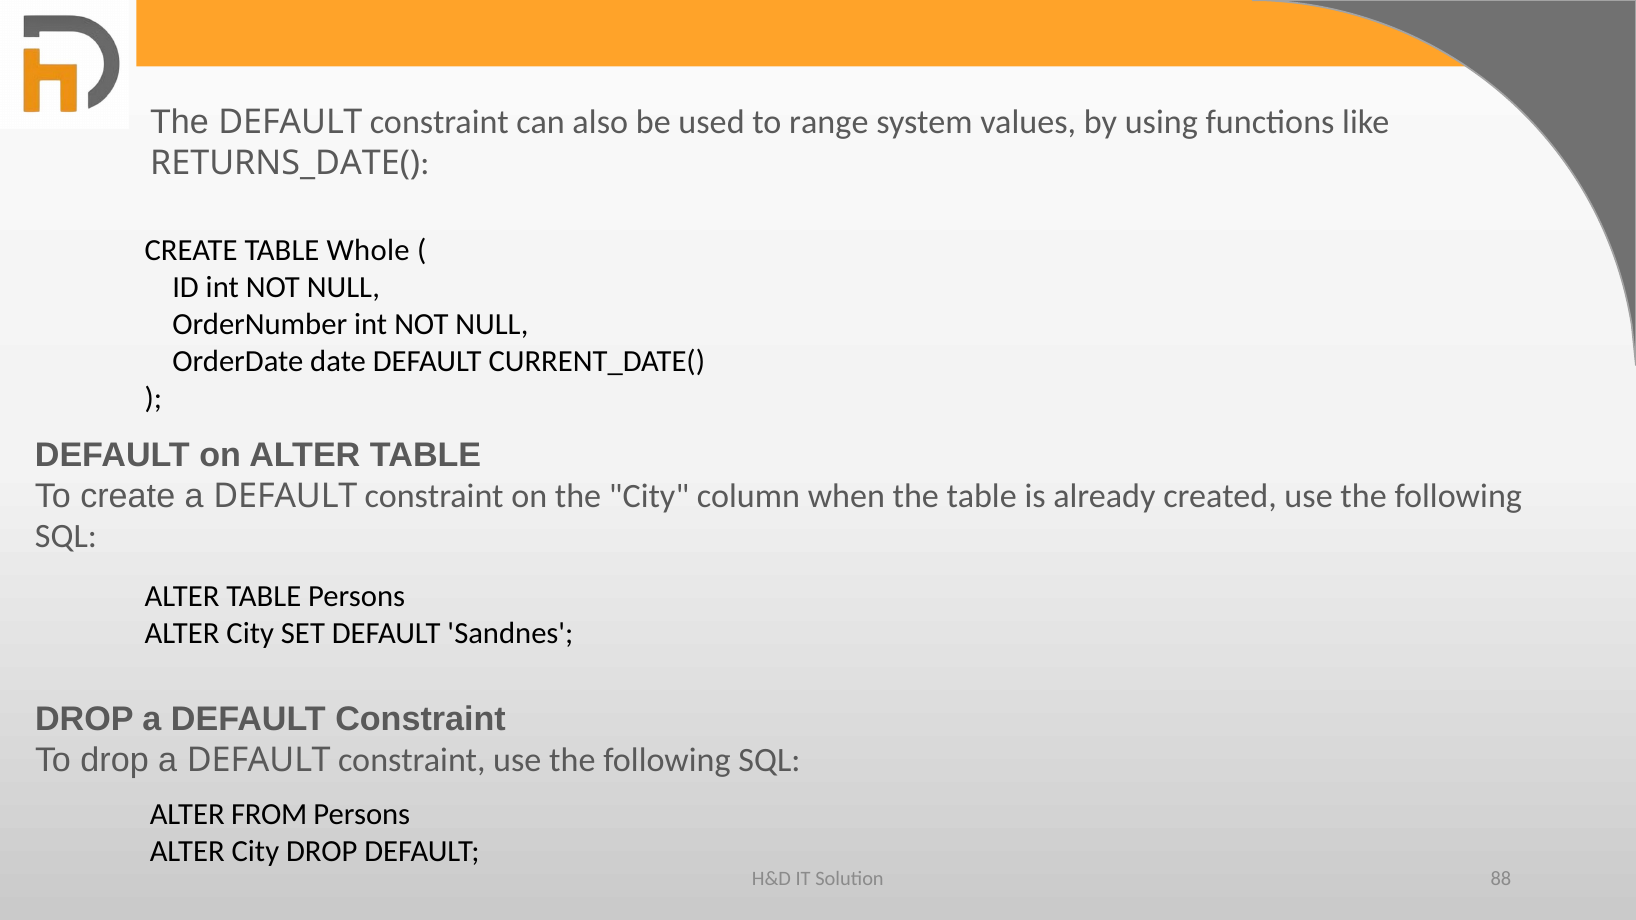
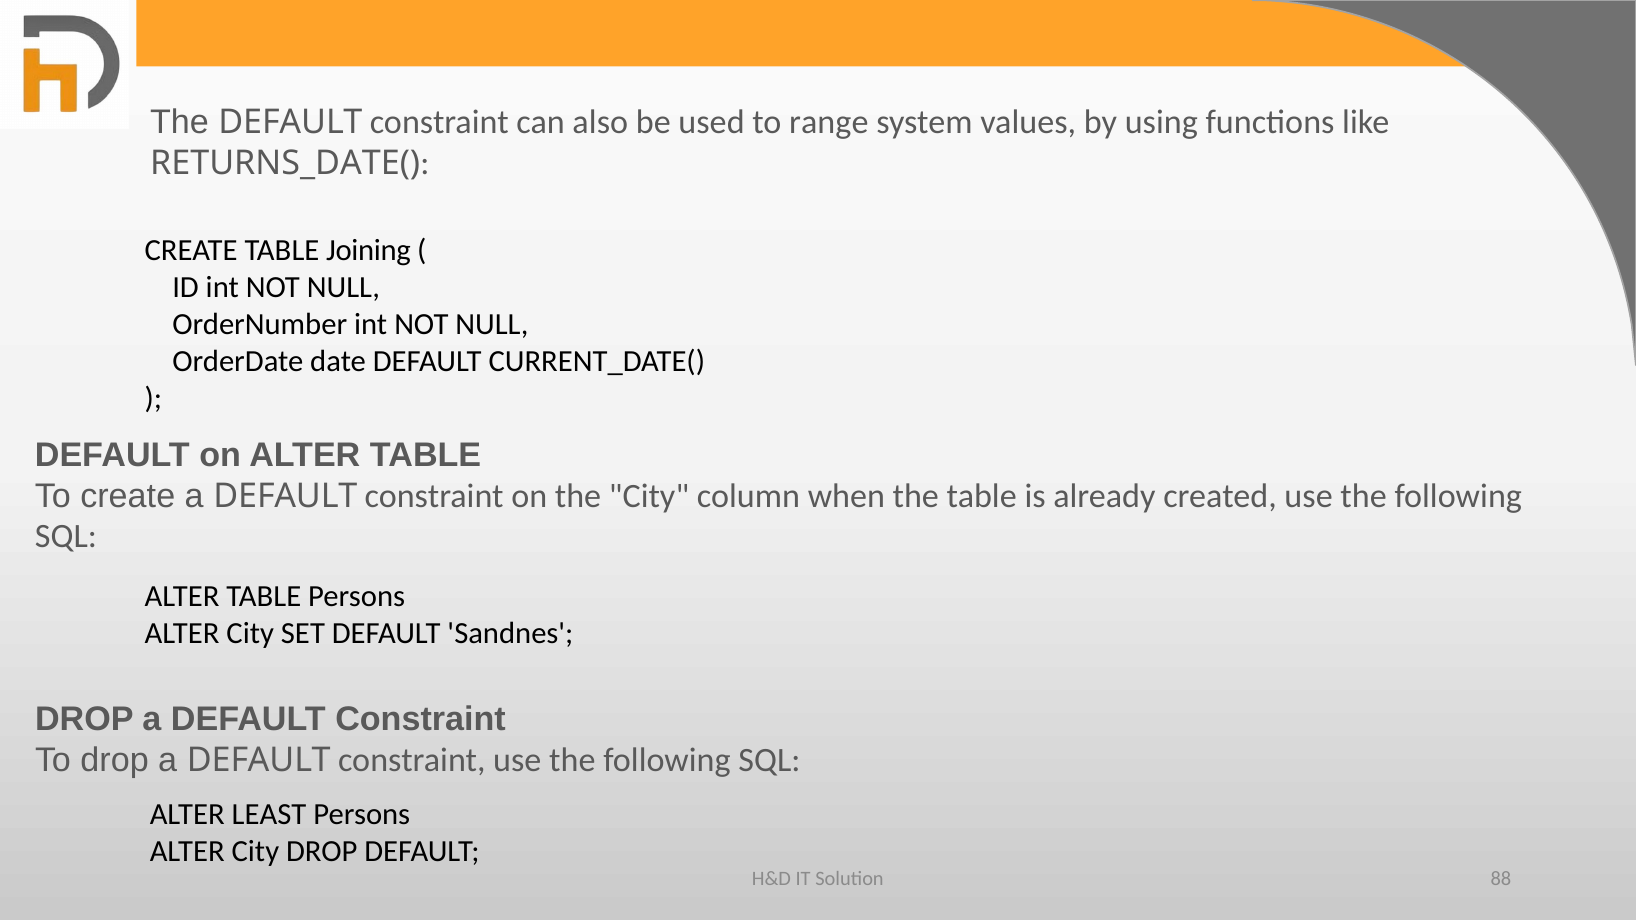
Whole: Whole -> Joining
FROM: FROM -> LEAST
